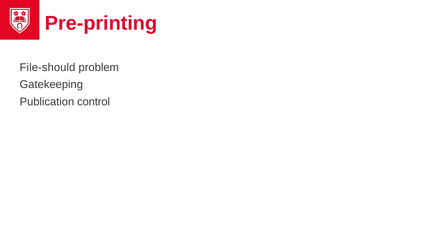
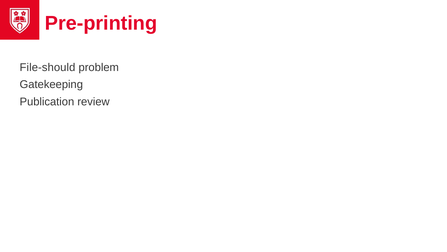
control: control -> review
